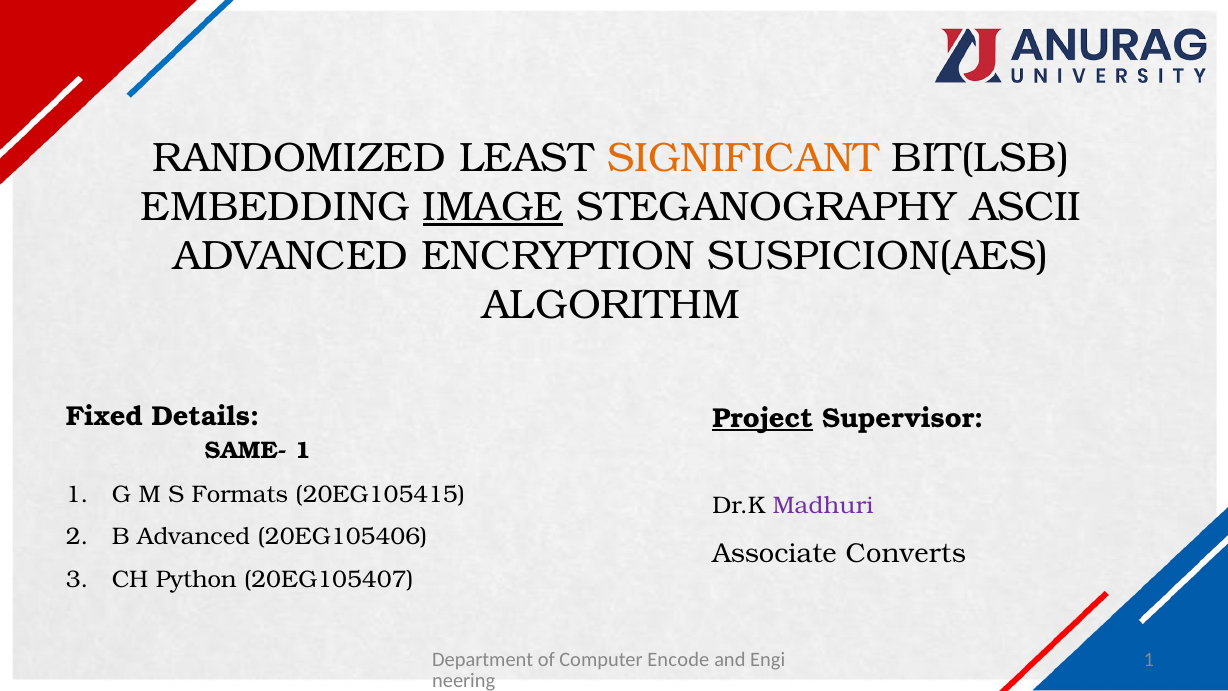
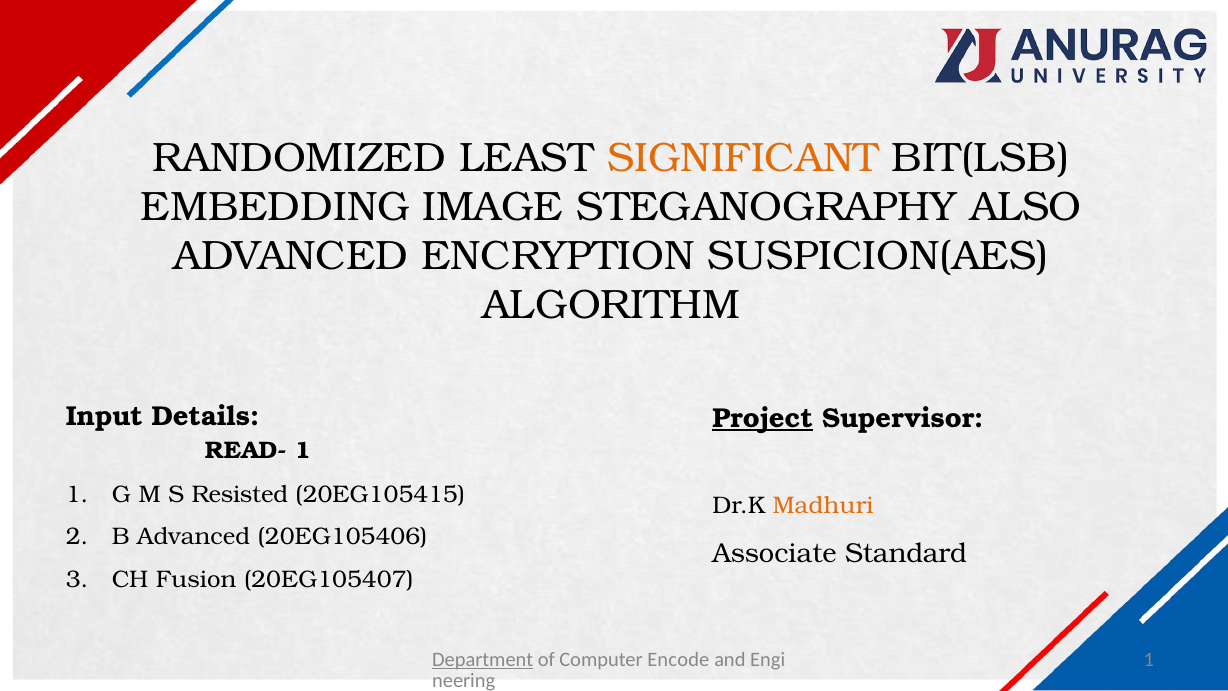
IMAGE underline: present -> none
ASCII: ASCII -> ALSO
Fixed: Fixed -> Input
SAME-: SAME- -> READ-
Formats: Formats -> Resisted
Madhuri colour: purple -> orange
Converts: Converts -> Standard
Python: Python -> Fusion
Department underline: none -> present
